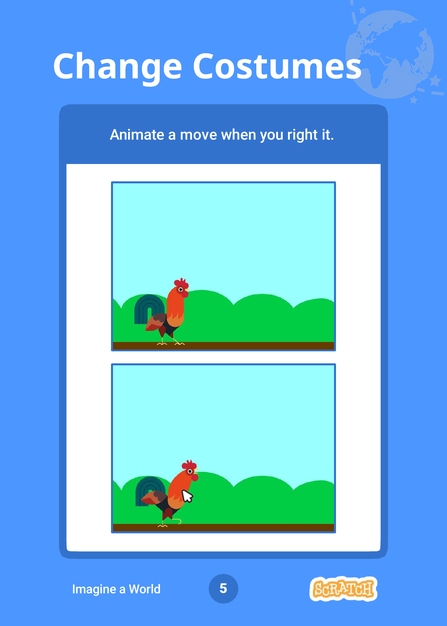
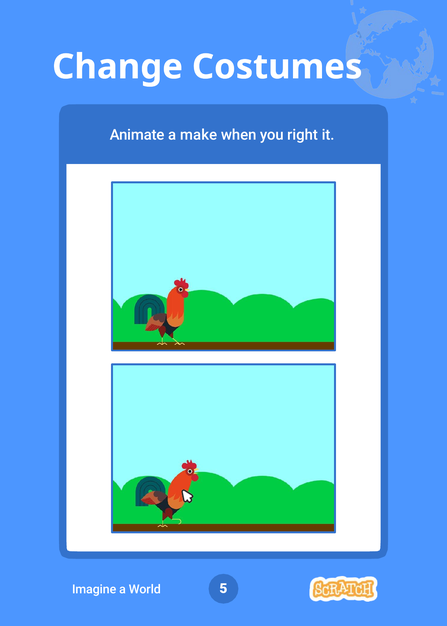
move: move -> make
